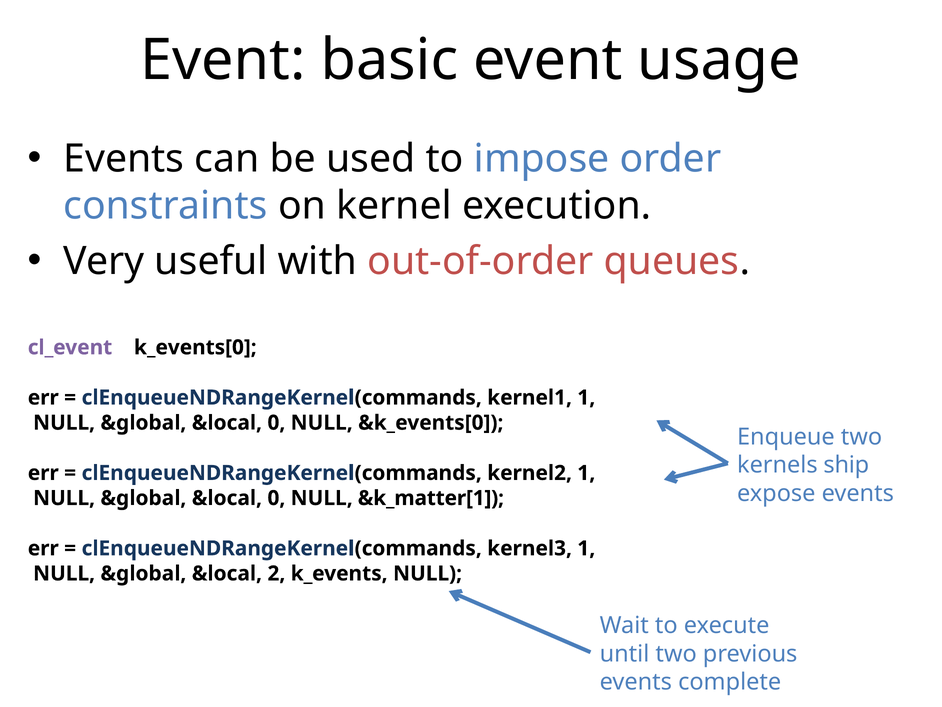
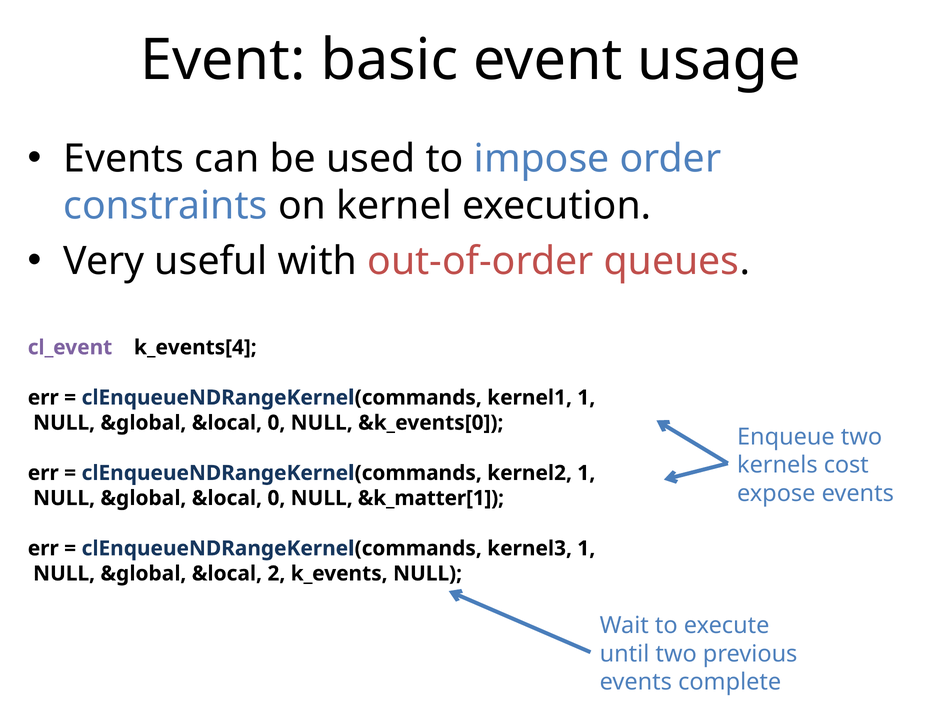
k_events[0: k_events[0 -> k_events[4
ship: ship -> cost
